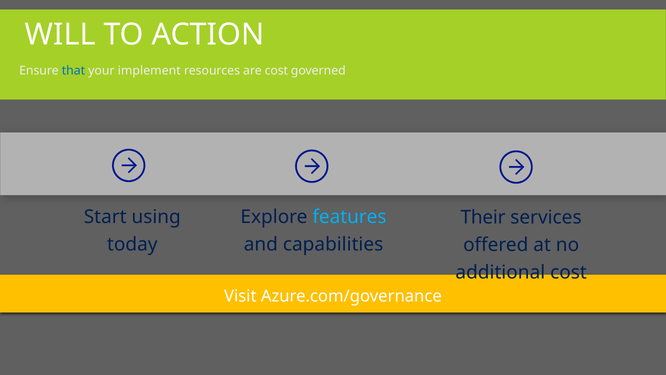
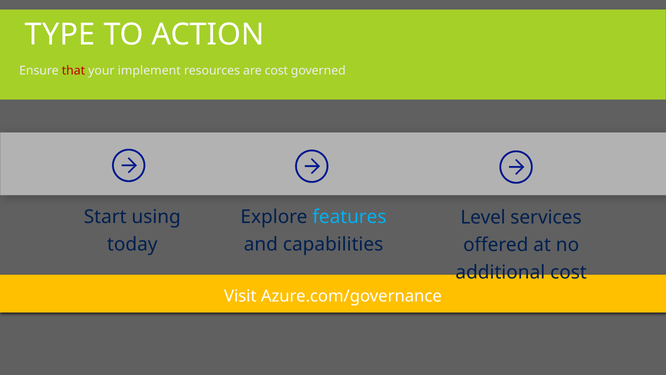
WILL: WILL -> TYPE
that colour: blue -> red
Their: Their -> Level
